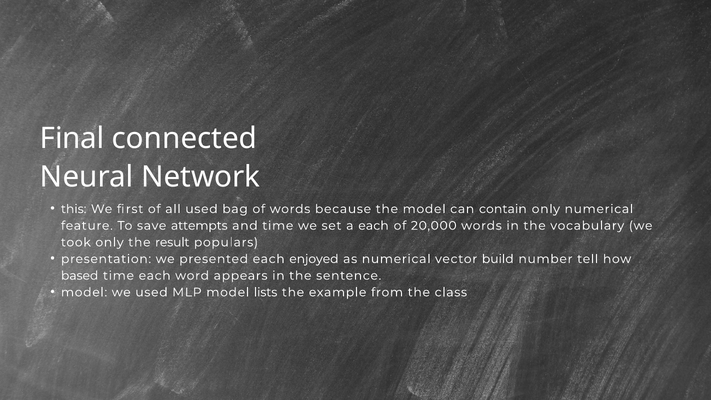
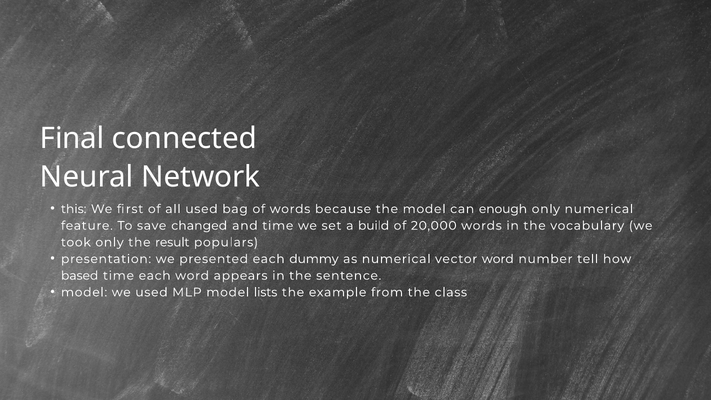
contain: contain -> enough
attempts: attempts -> changed
a each: each -> build
enjoyed: enjoyed -> dummy
vector build: build -> word
